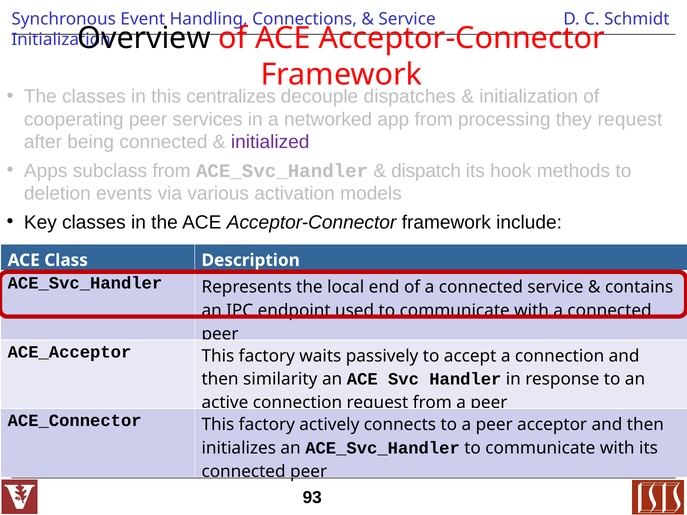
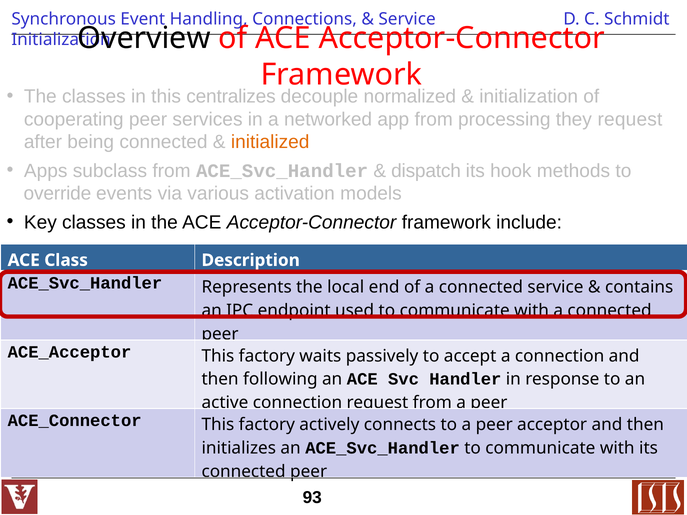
dispatches: dispatches -> normalized
initialized colour: purple -> orange
deletion: deletion -> override
similarity: similarity -> following
